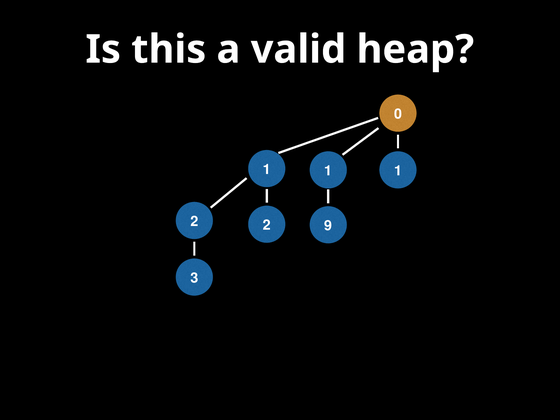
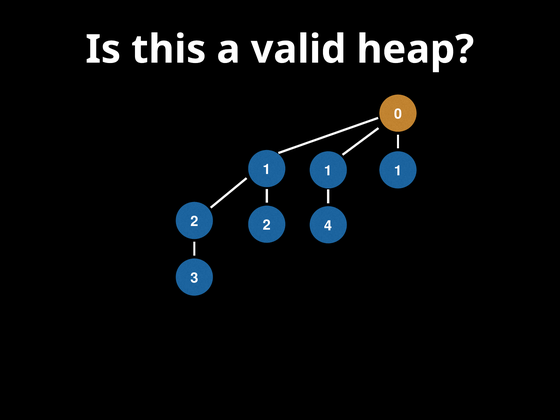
9: 9 -> 4
